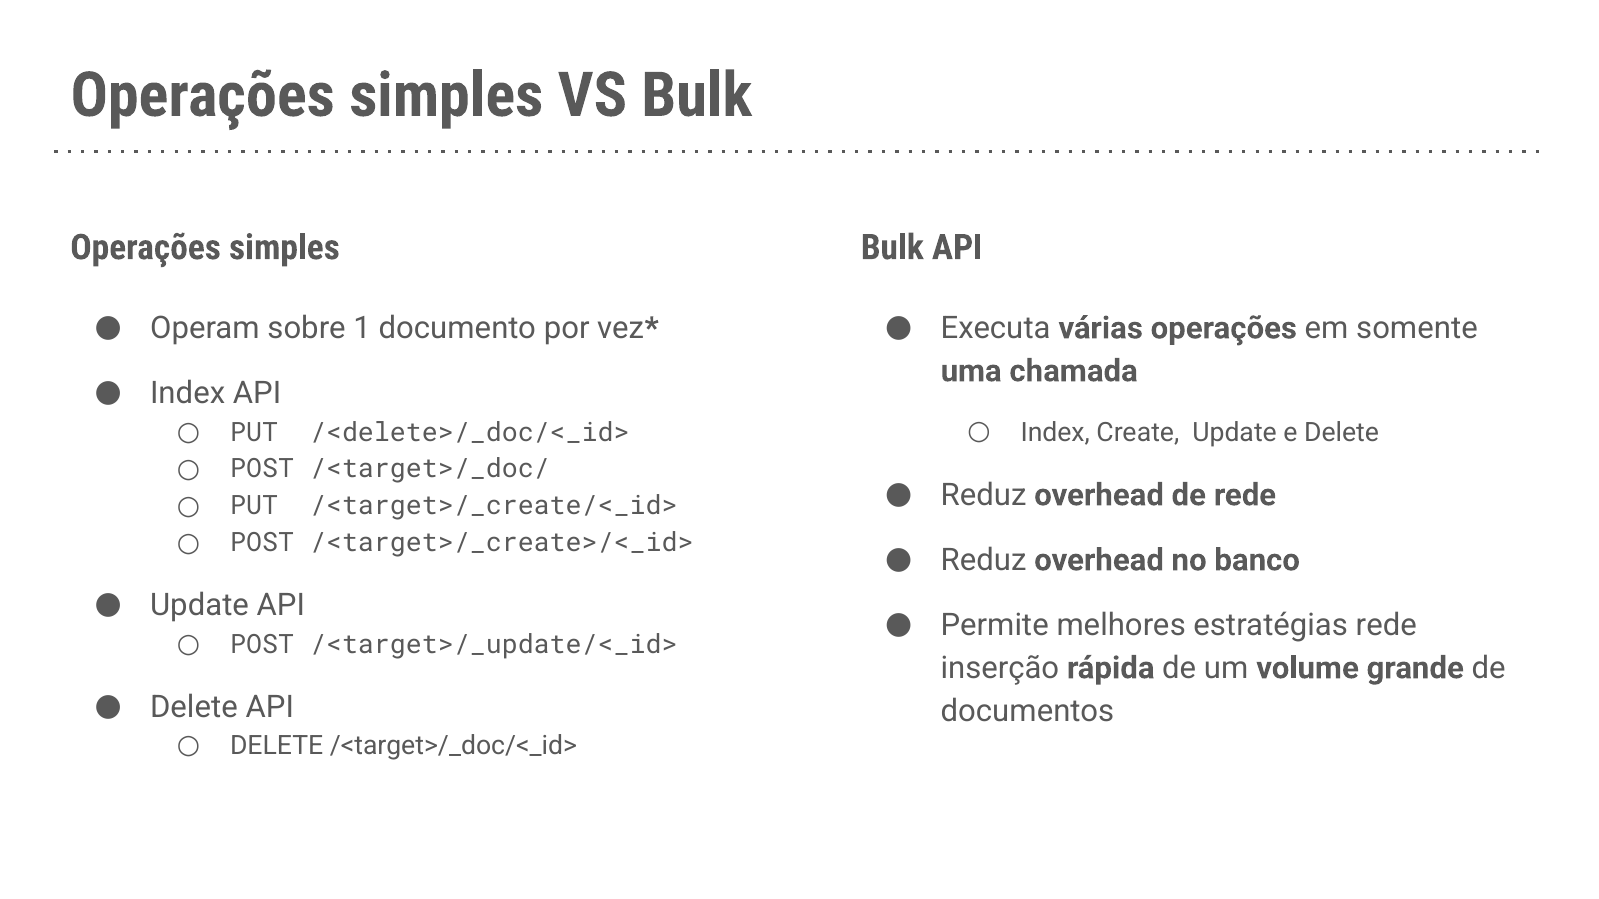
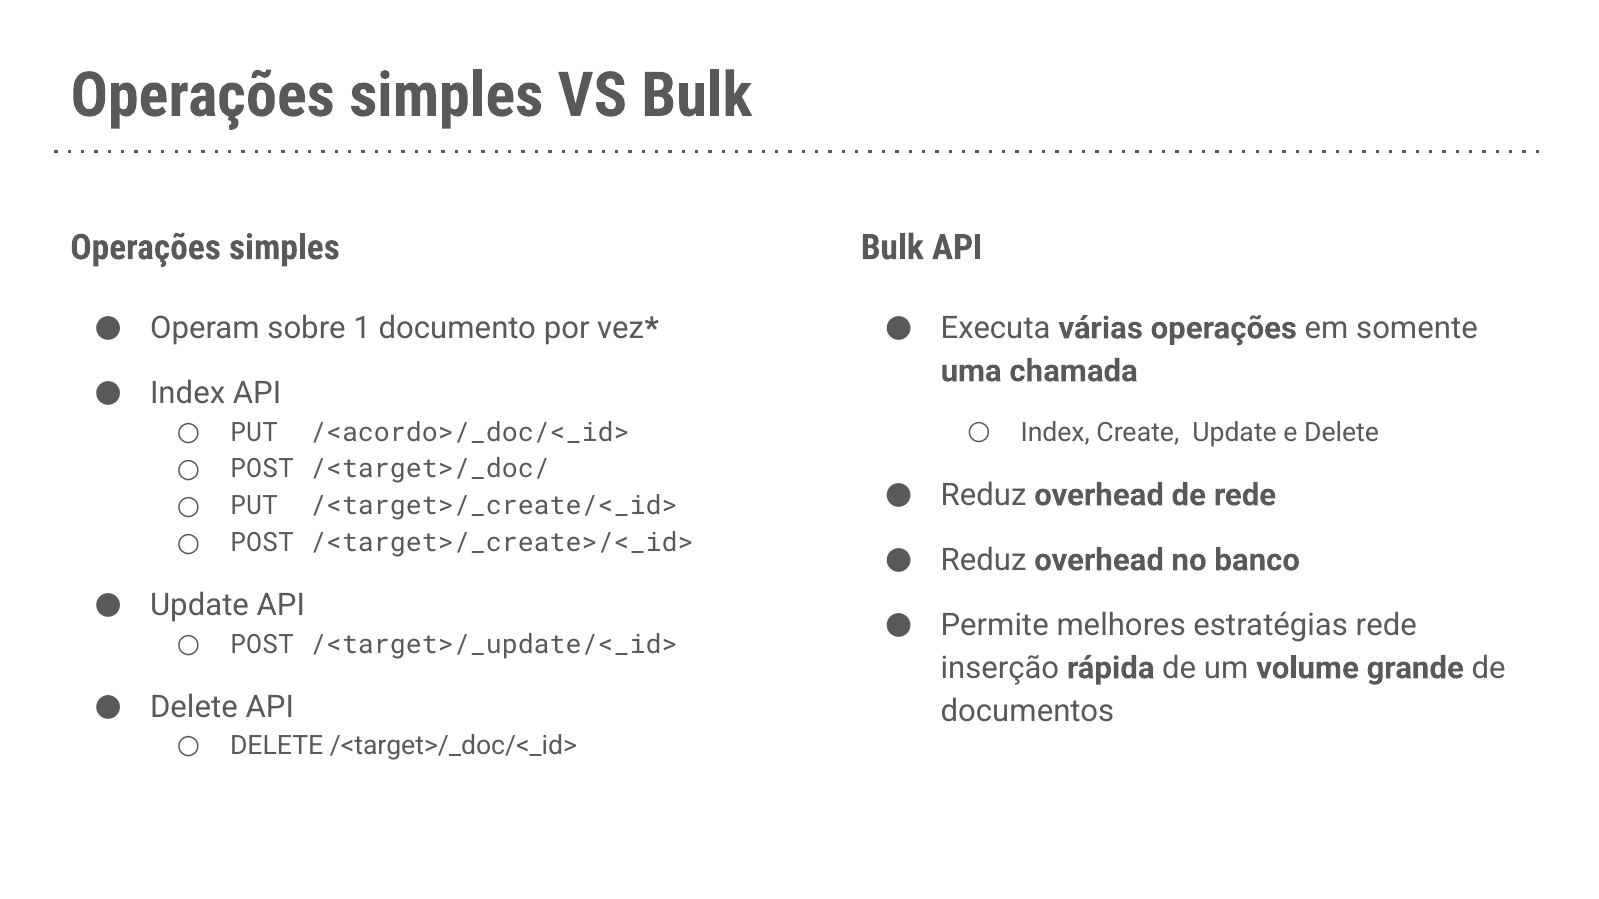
/<delete>/_doc/<_id>: /<delete>/_doc/<_id> -> /<acordo>/_doc/<_id>
